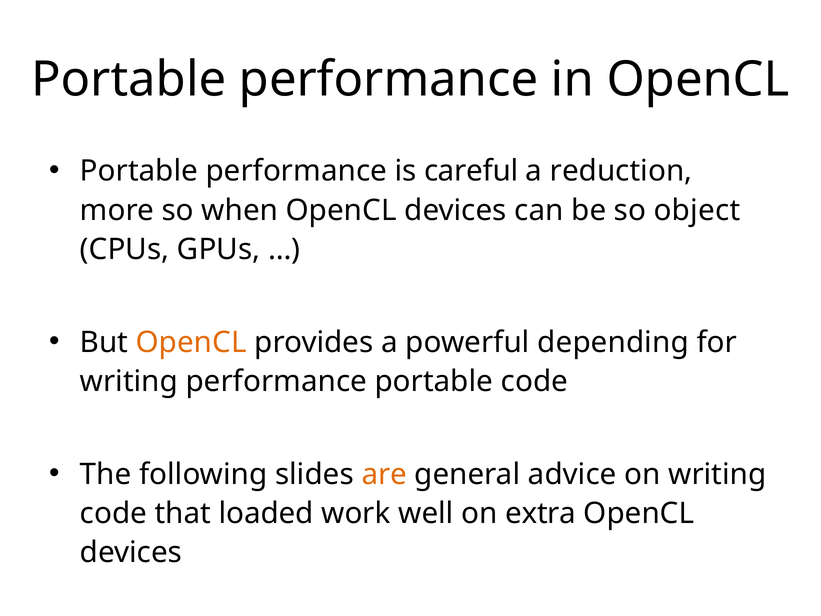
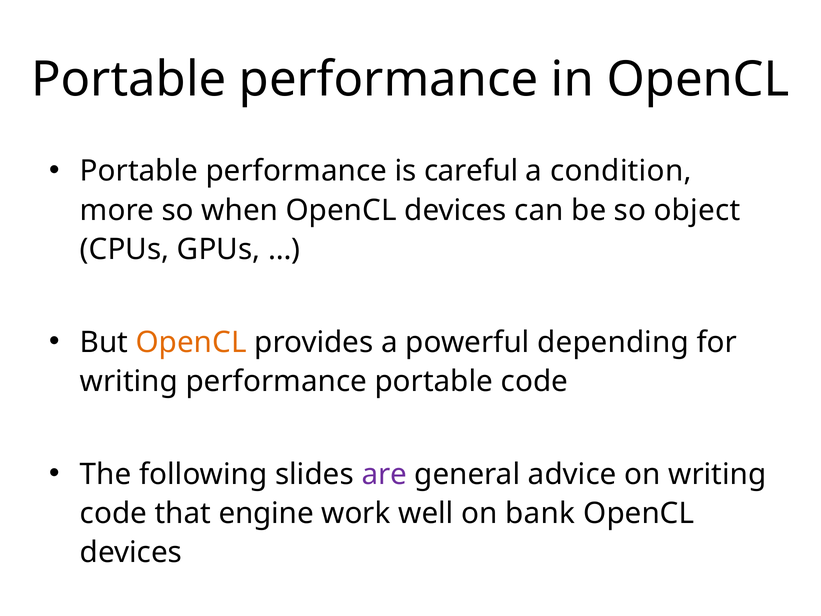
reduction: reduction -> condition
are colour: orange -> purple
loaded: loaded -> engine
extra: extra -> bank
